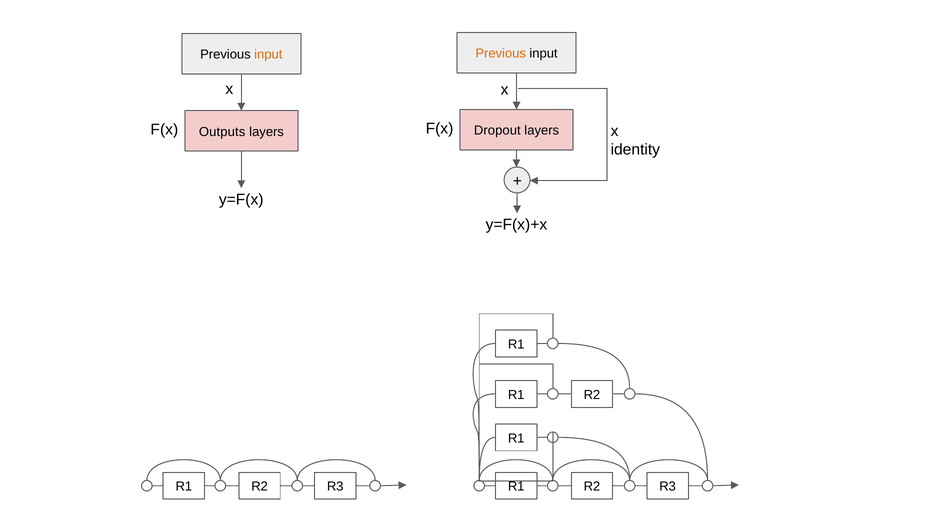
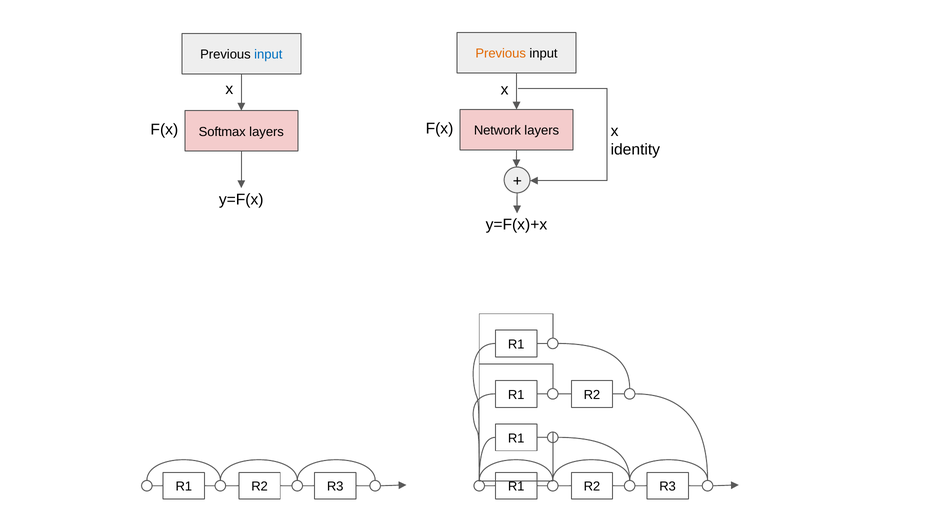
input at (268, 55) colour: orange -> blue
Dropout: Dropout -> Network
Outputs: Outputs -> Softmax
